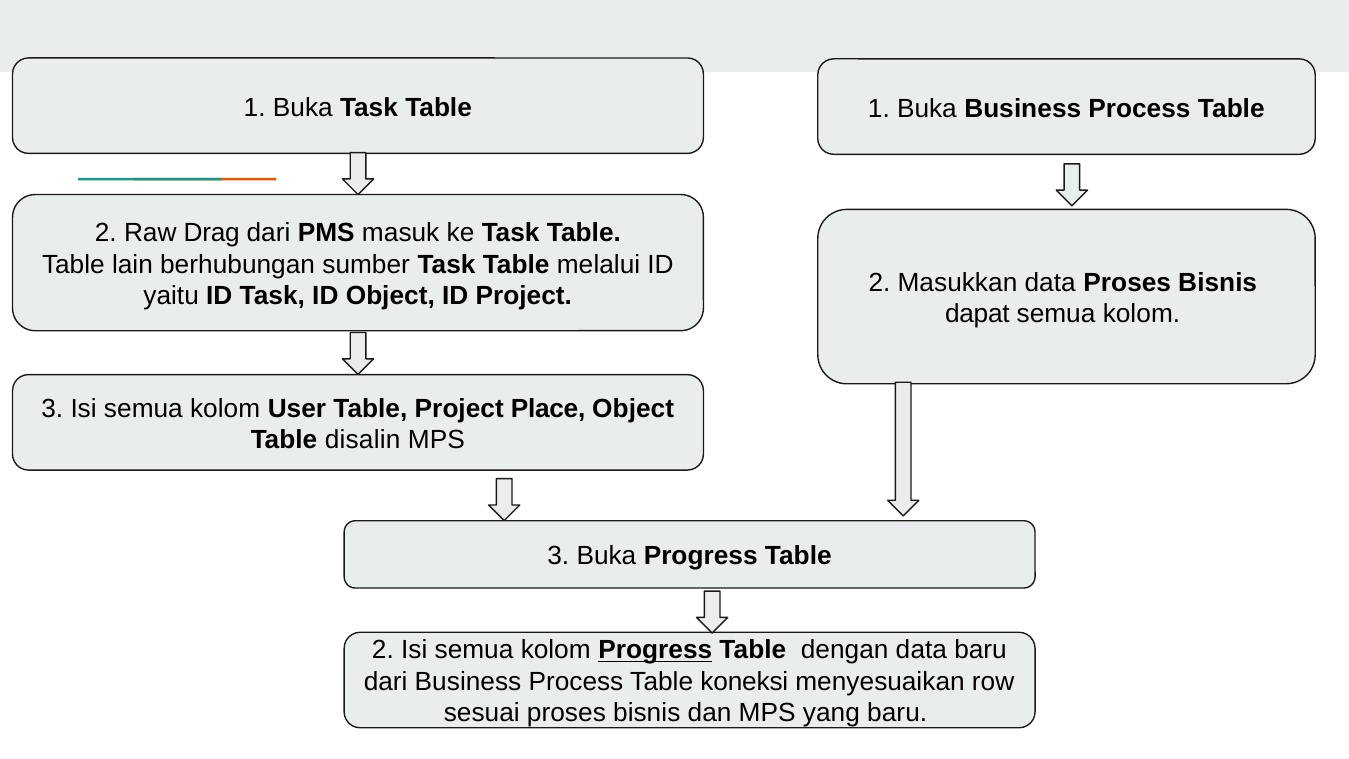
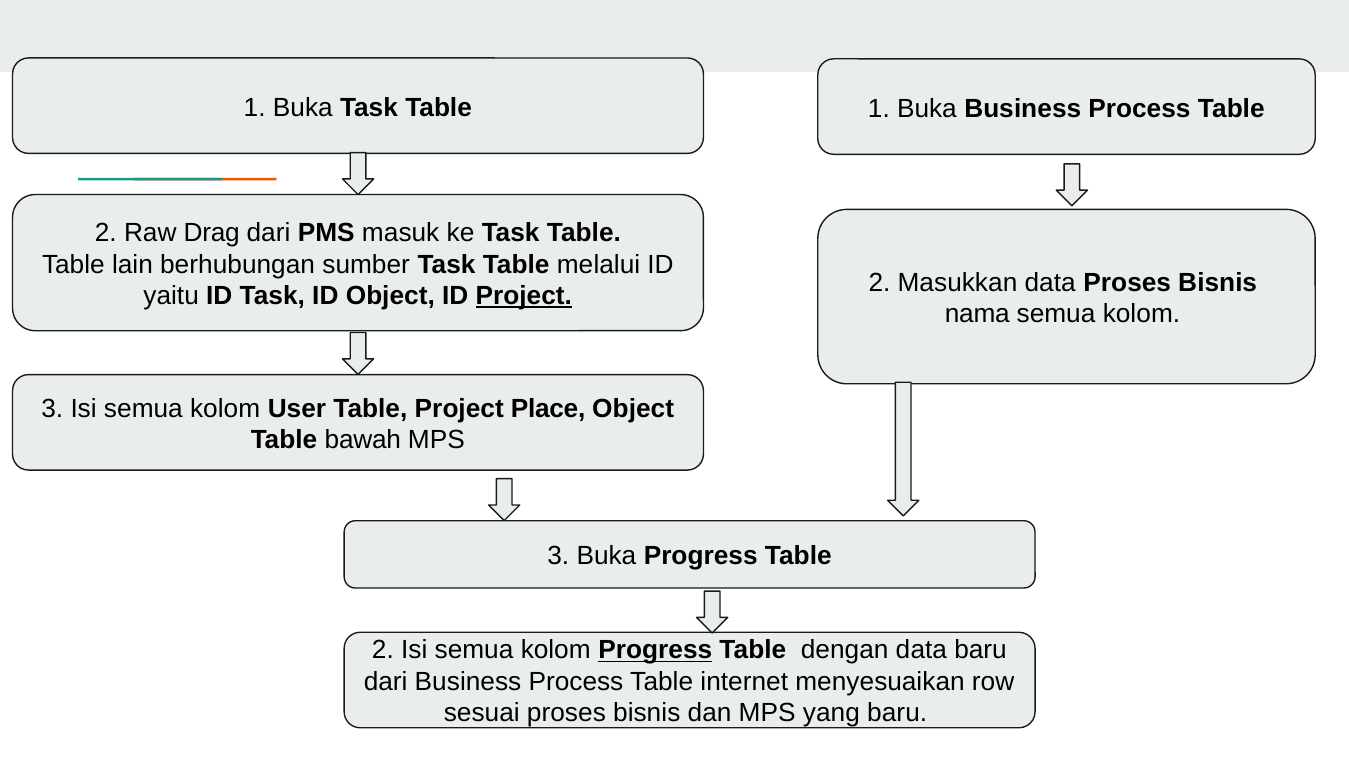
Project at (524, 296) underline: none -> present
dapat: dapat -> nama
disalin: disalin -> bawah
koneksi: koneksi -> internet
